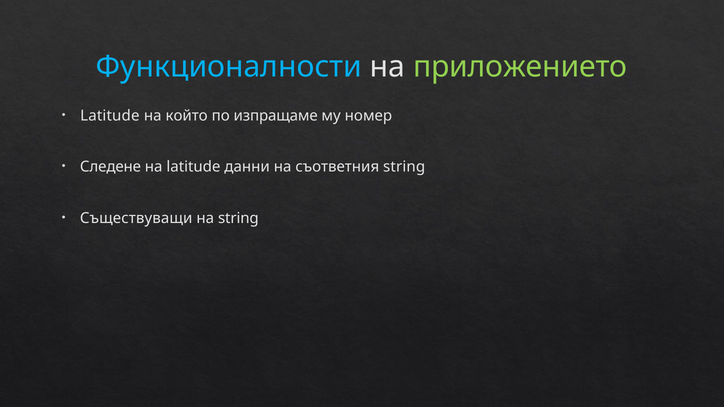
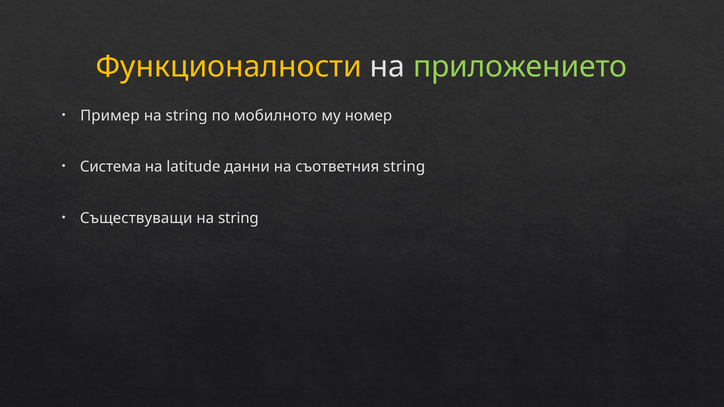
Функционалности colour: light blue -> yellow
Latitude at (110, 116): Latitude -> Пример
който at (187, 116): който -> string
изпращаме: изпращаме -> мобилното
Следене: Следене -> Система
